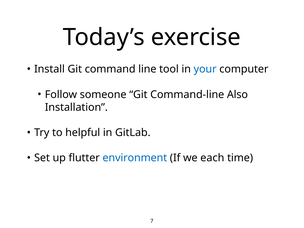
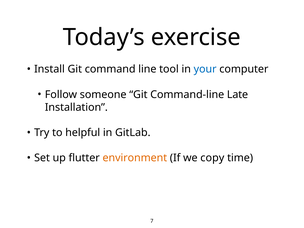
Also: Also -> Late
environment colour: blue -> orange
each: each -> copy
